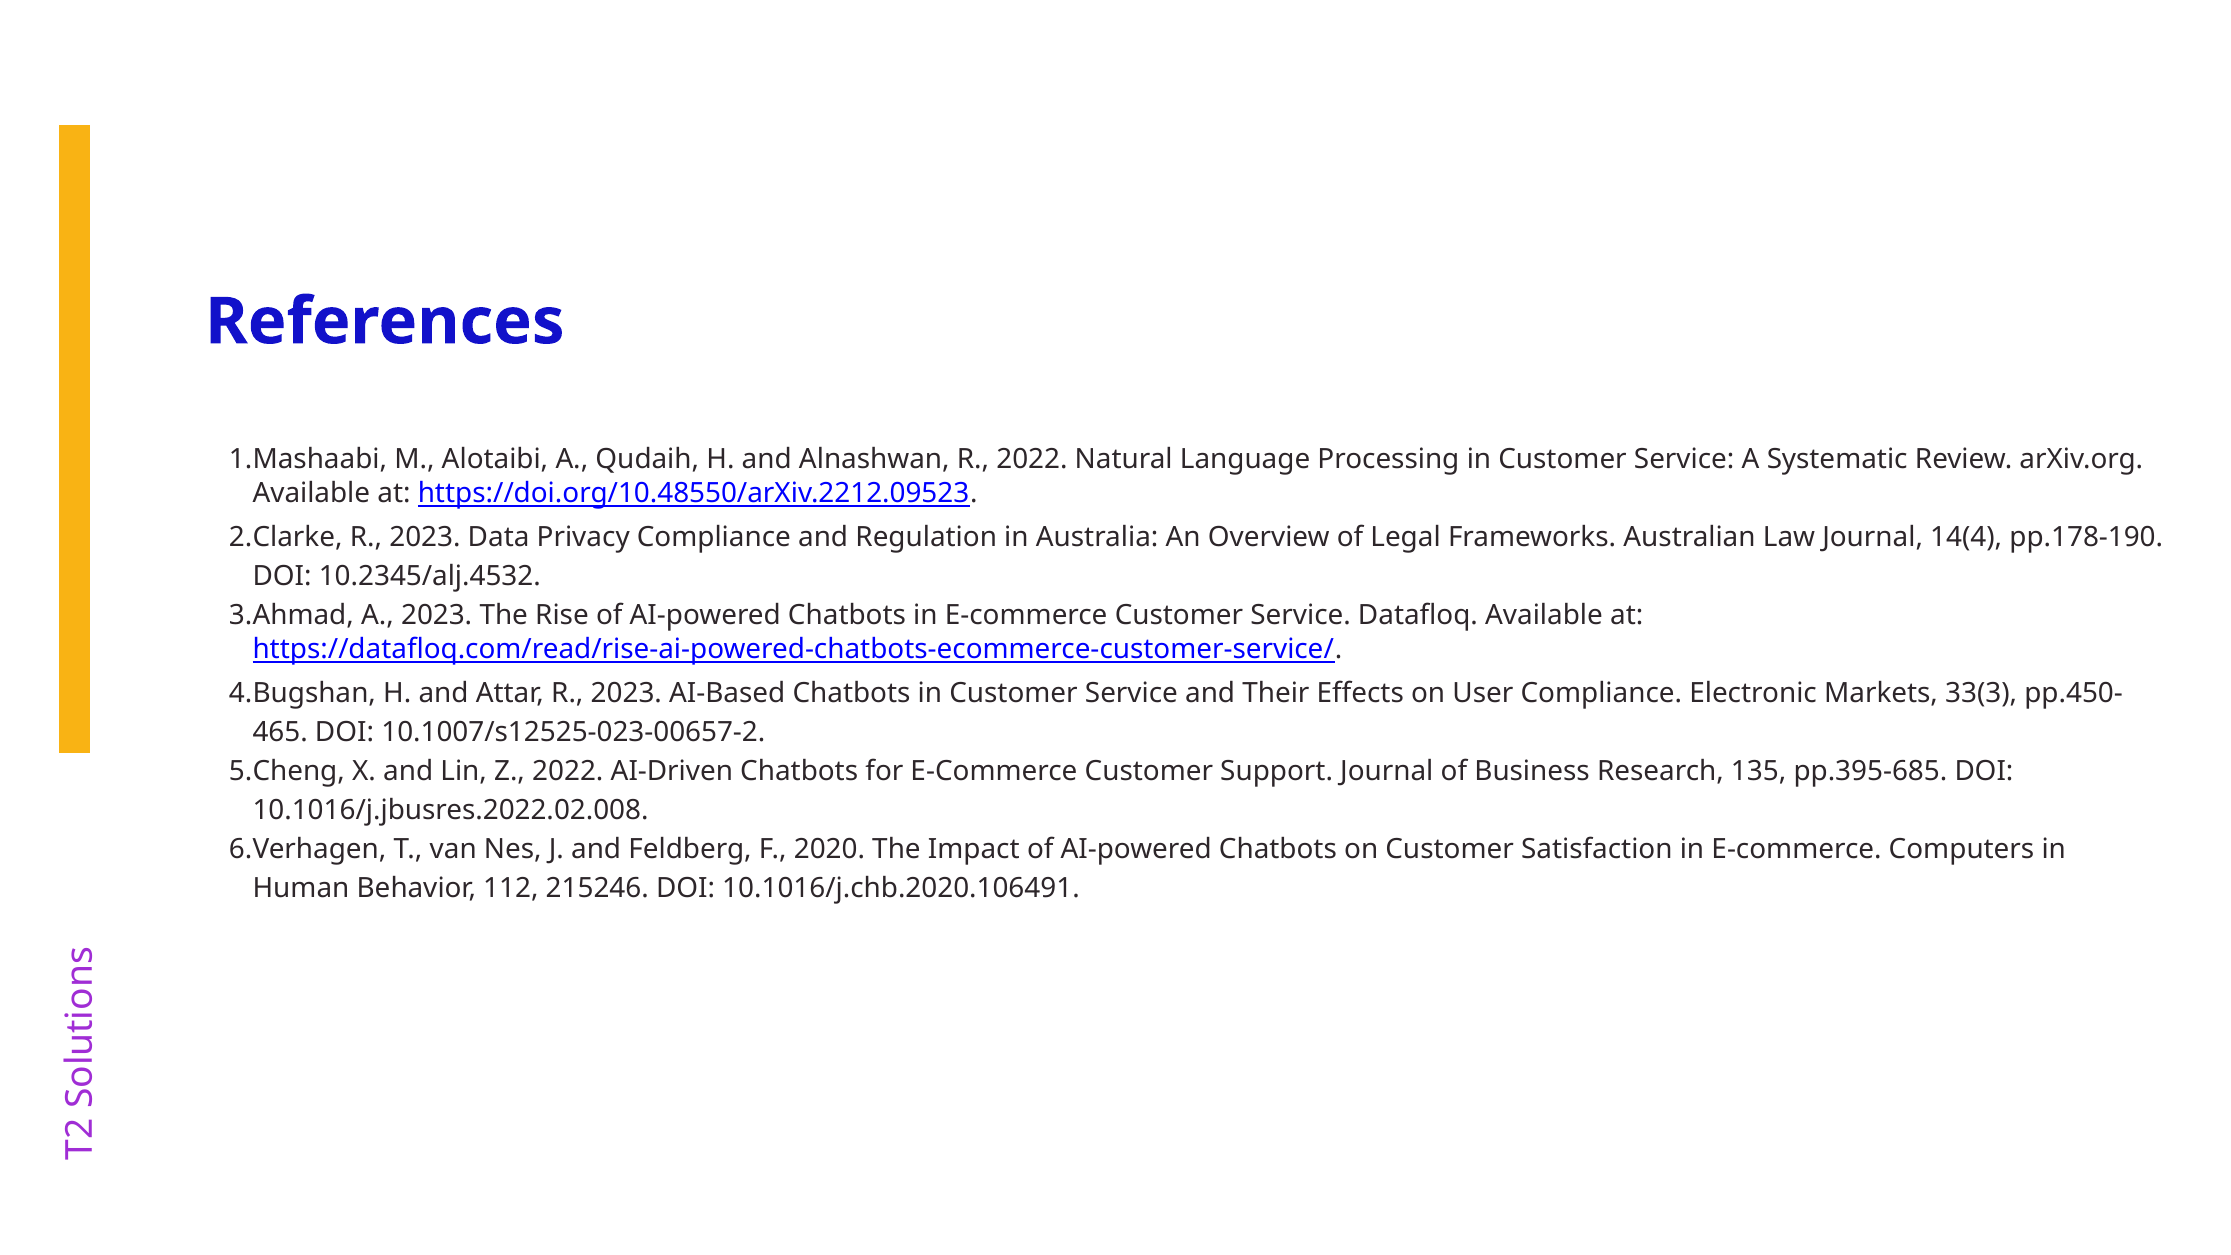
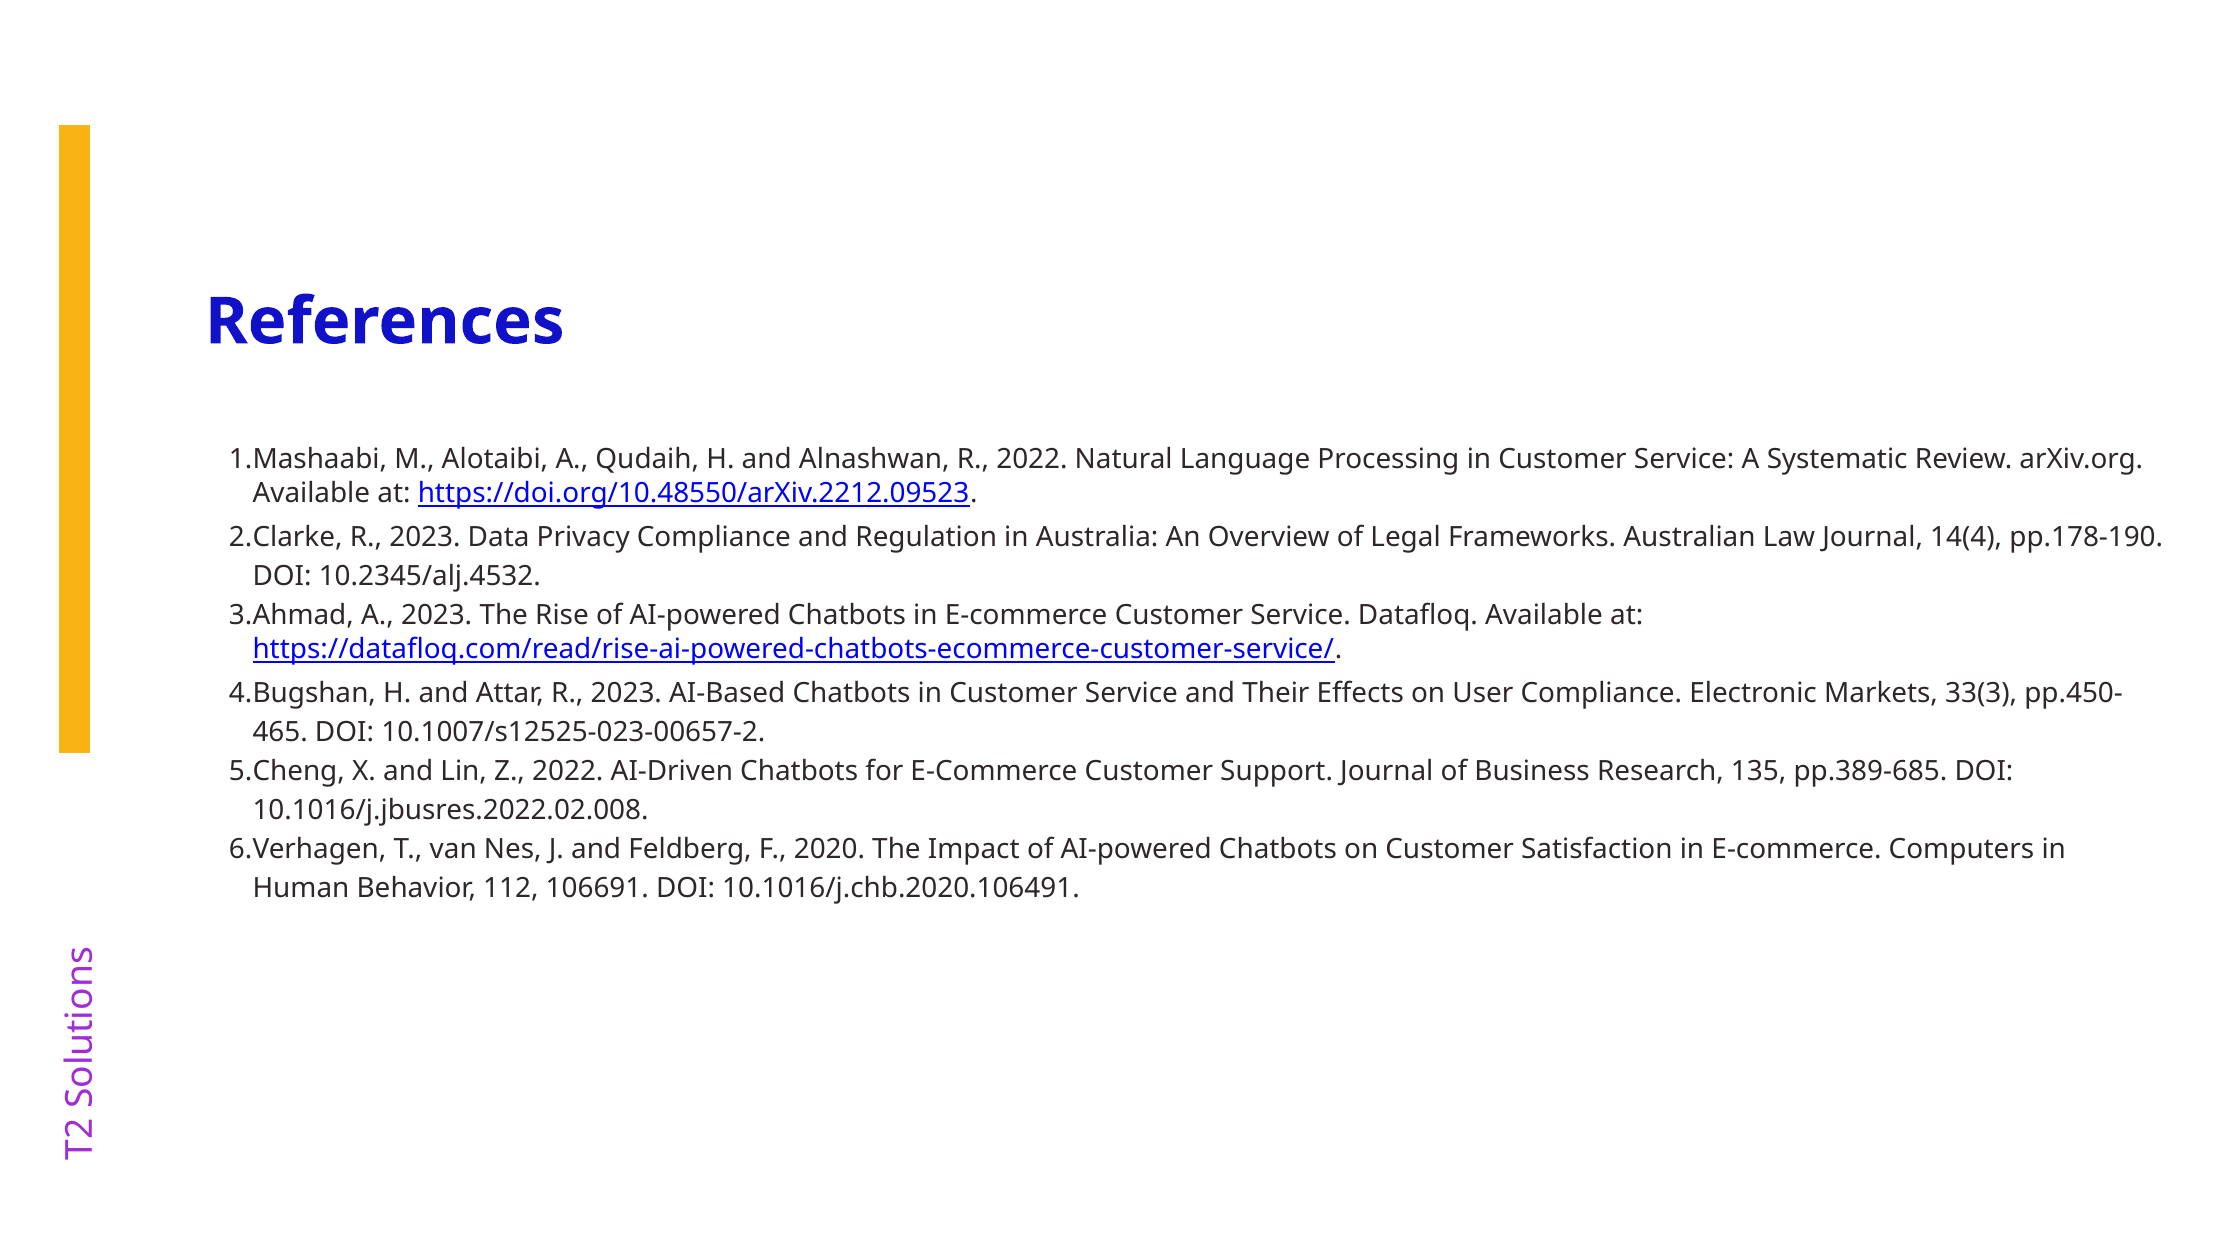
pp.395-685: pp.395-685 -> pp.389-685
215246: 215246 -> 106691
